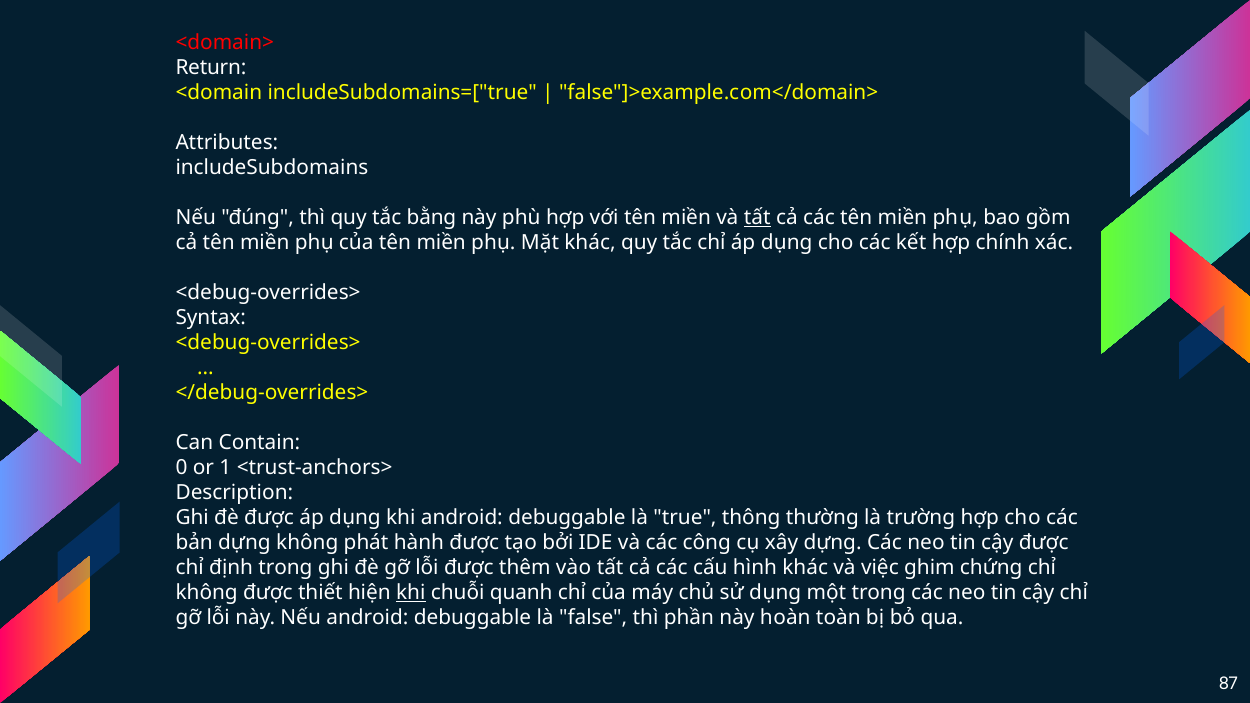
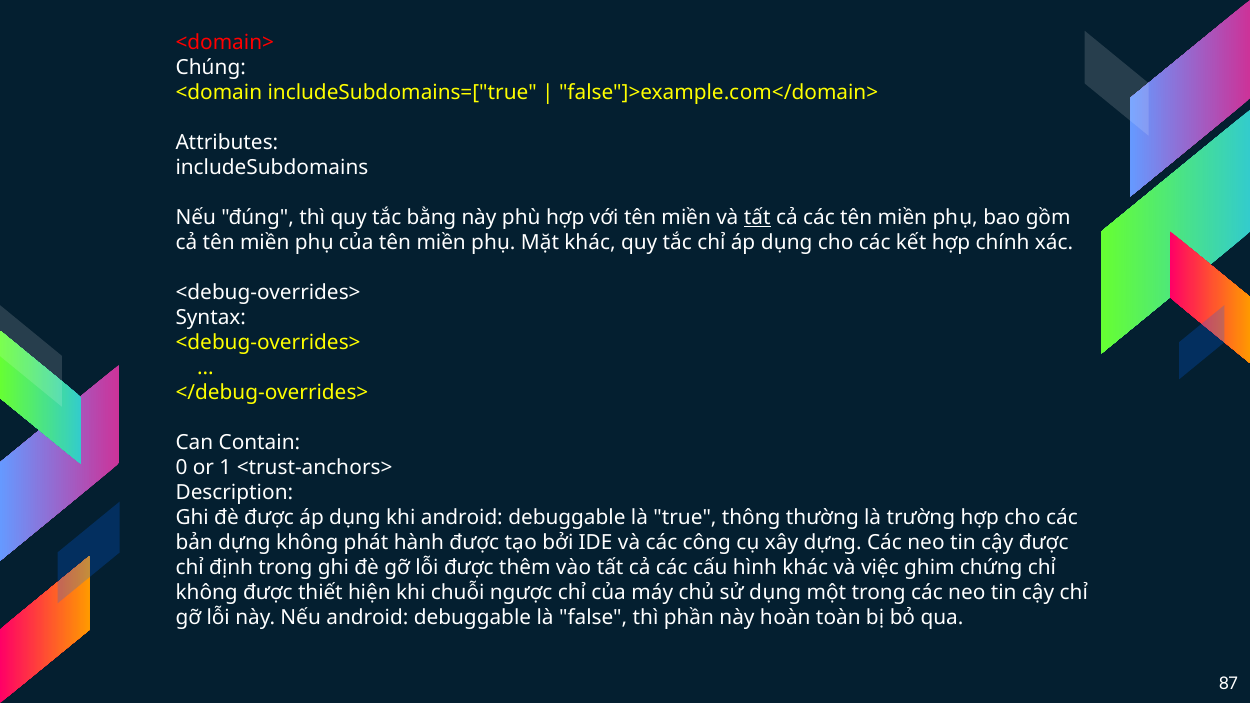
Return: Return -> Chúng
khi at (411, 592) underline: present -> none
quanh: quanh -> ngược
